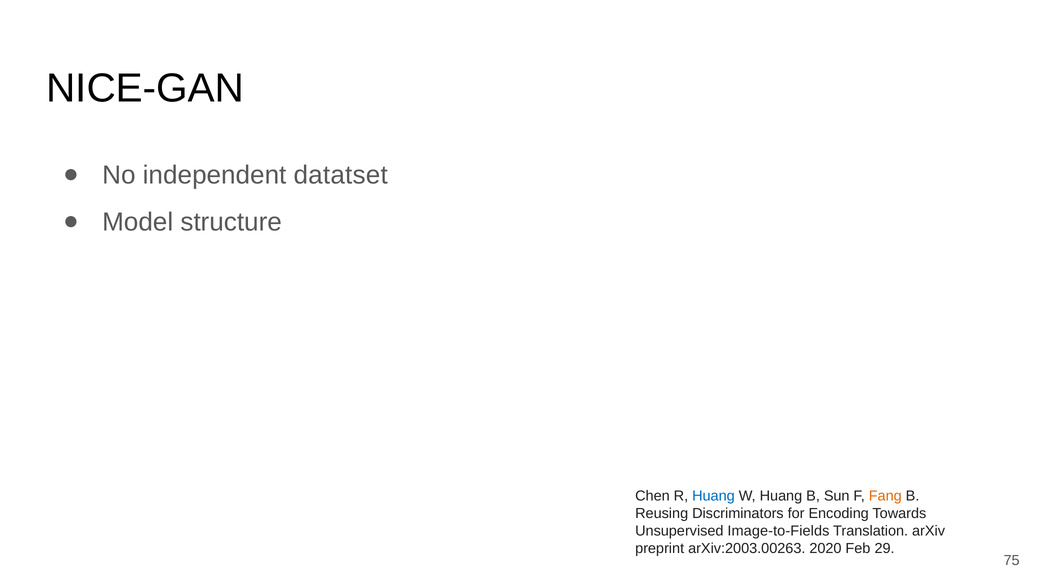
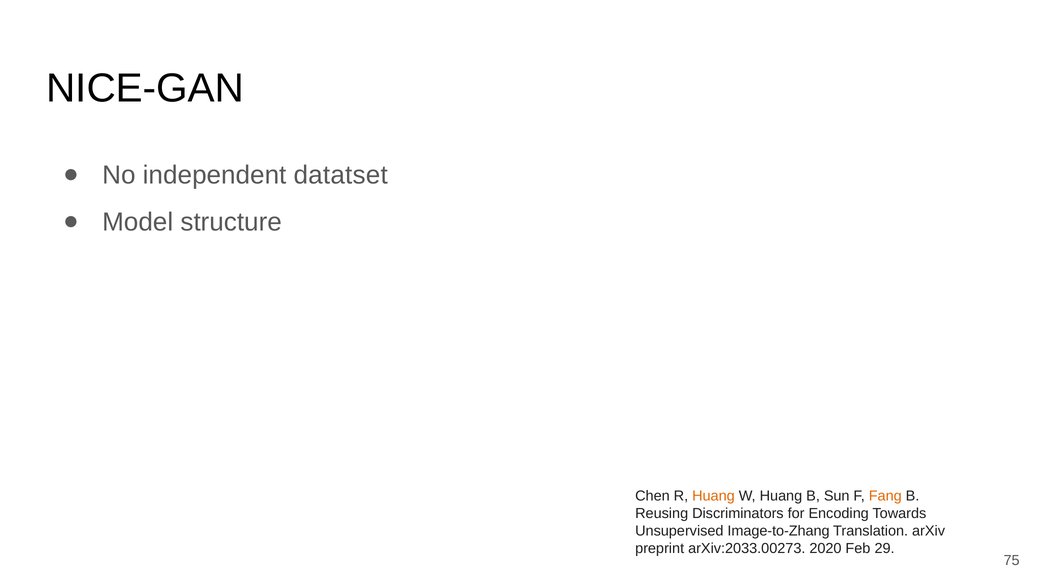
Huang at (713, 496) colour: blue -> orange
Image-to-Fields: Image-to-Fields -> Image-to-Zhang
arXiv:2003.00263: arXiv:2003.00263 -> arXiv:2033.00273
